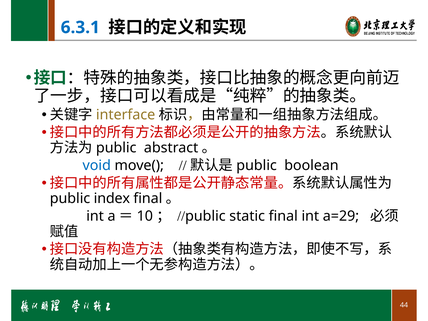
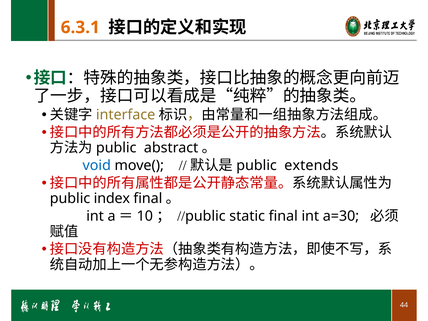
6.3.1 colour: blue -> orange
boolean: boolean -> extends
a=29: a=29 -> a=30
